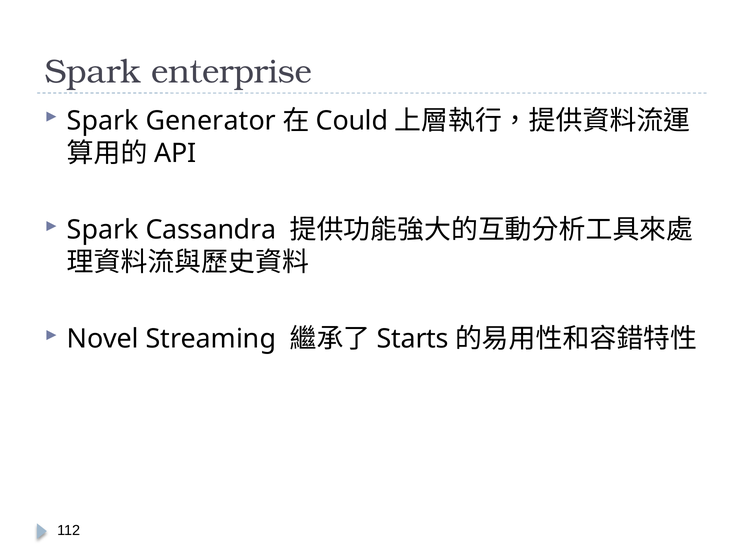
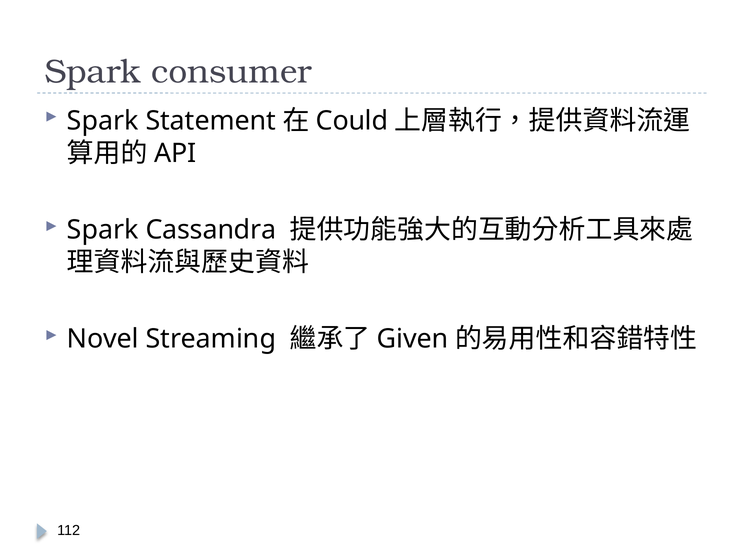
enterprise: enterprise -> consumer
Generator: Generator -> Statement
Starts: Starts -> Given
